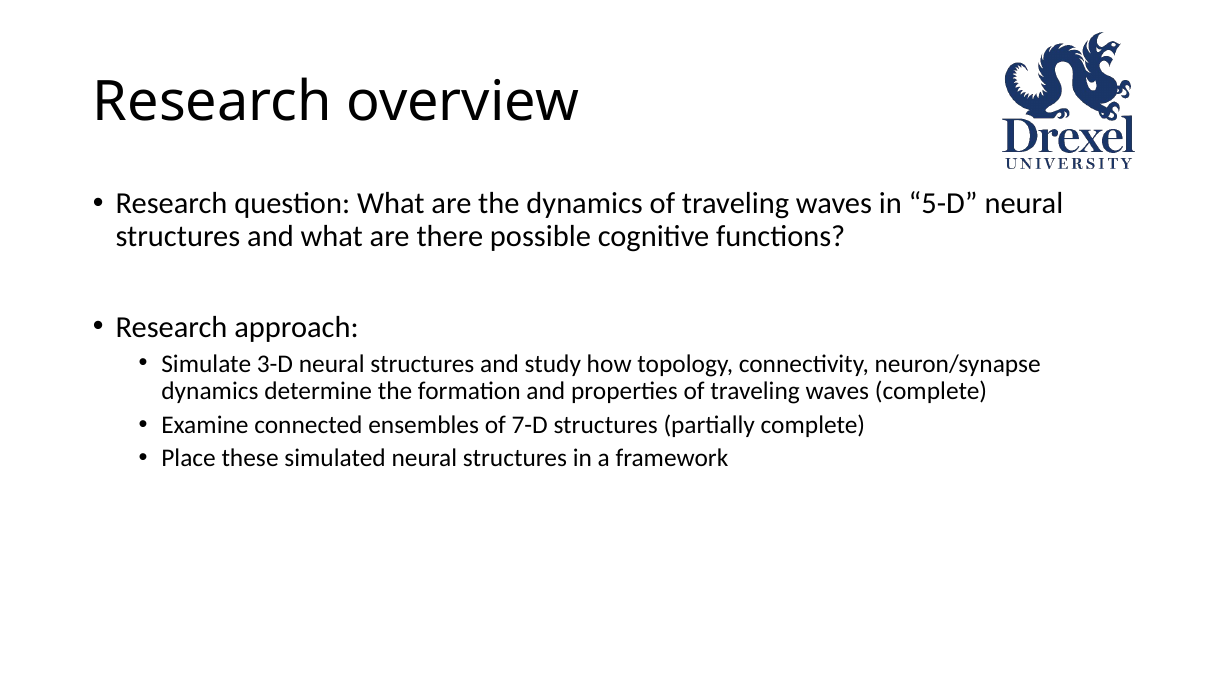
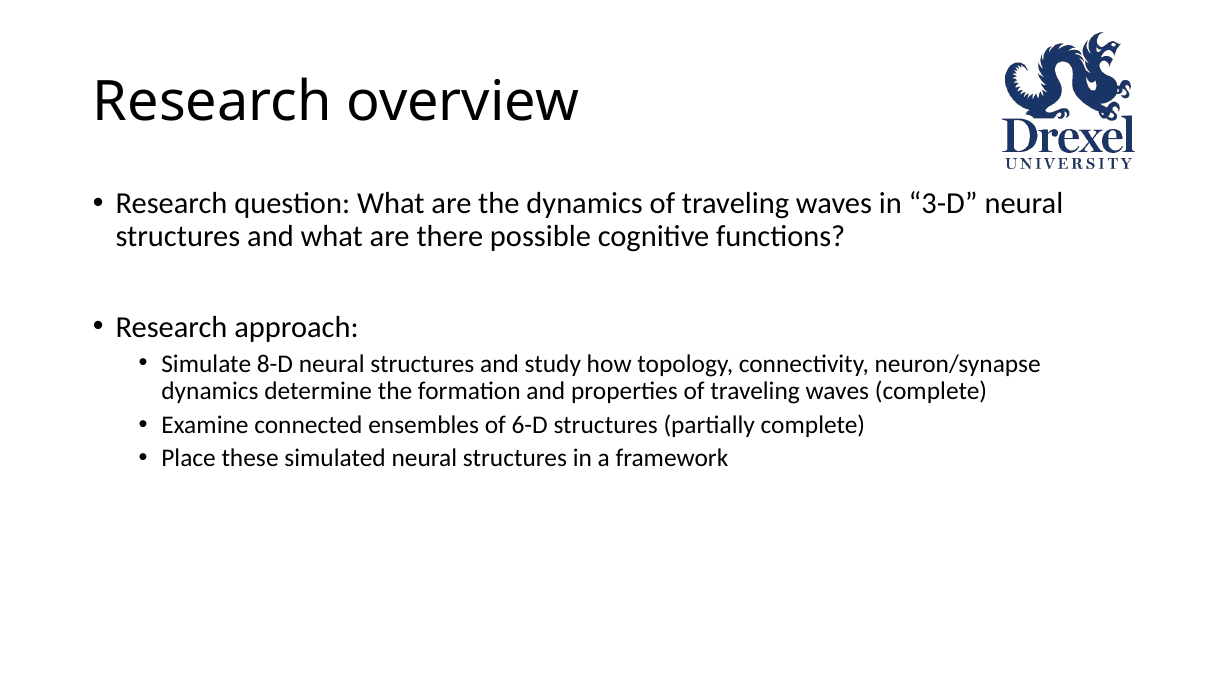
5-D: 5-D -> 3-D
3-D: 3-D -> 8-D
7-D: 7-D -> 6-D
